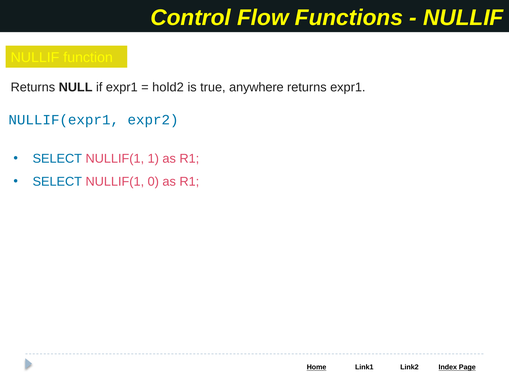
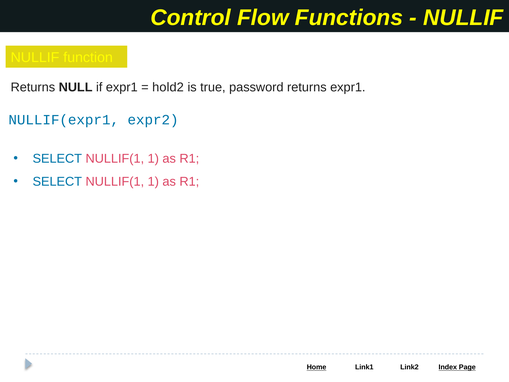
anywhere: anywhere -> password
0 at (153, 182): 0 -> 1
